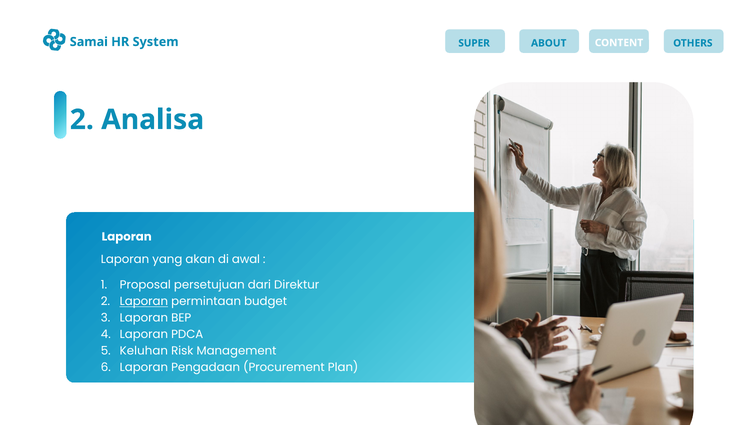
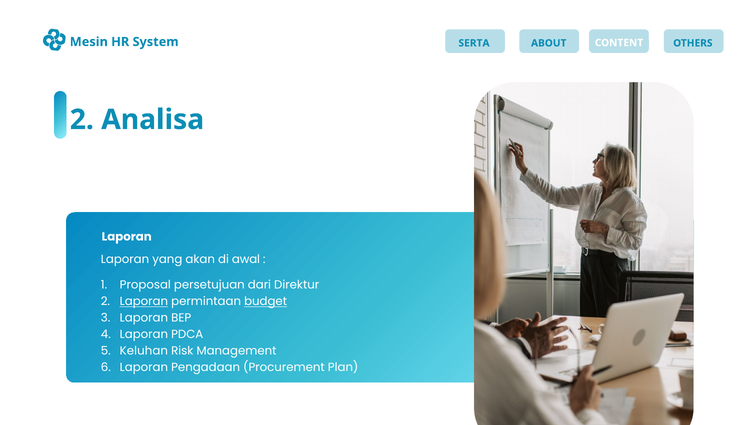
Samai: Samai -> Mesin
SUPER: SUPER -> SERTA
budget underline: none -> present
